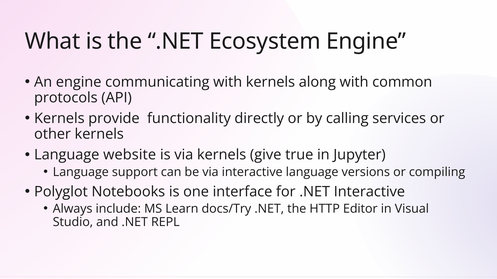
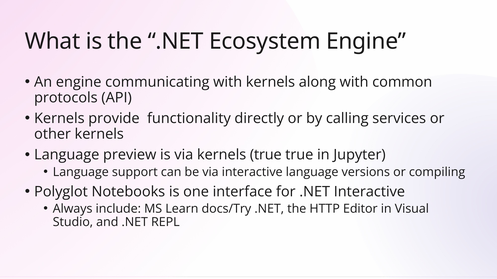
website: website -> preview
kernels give: give -> true
